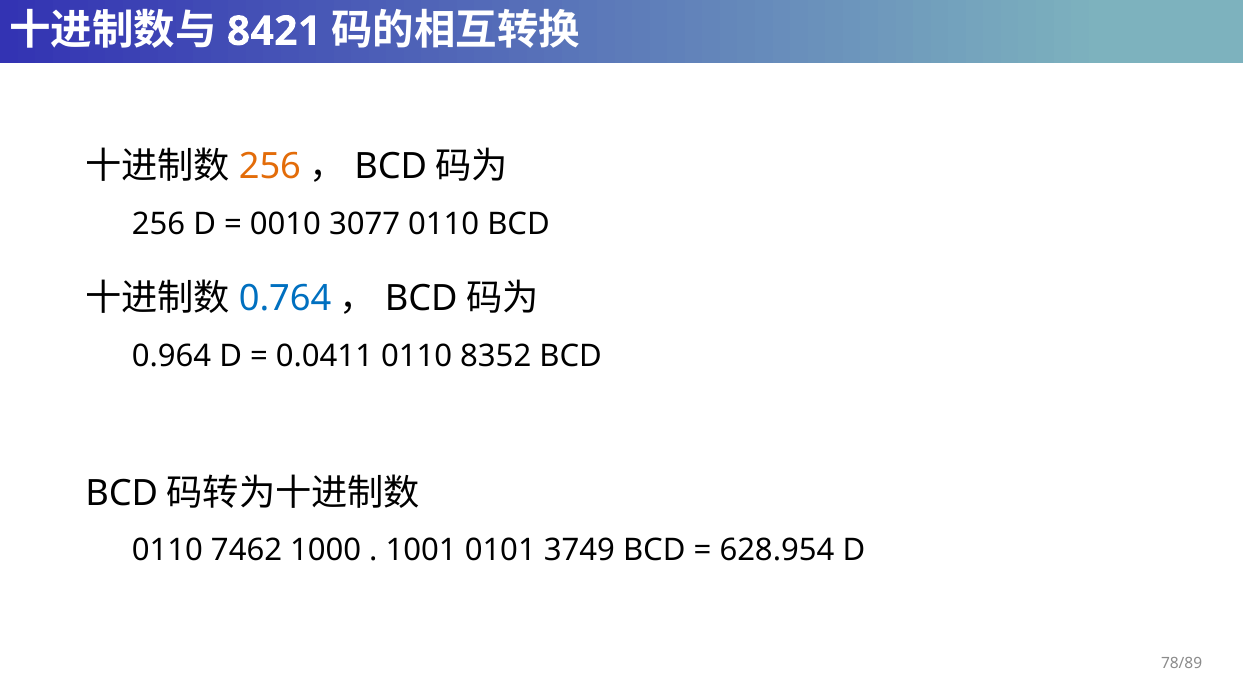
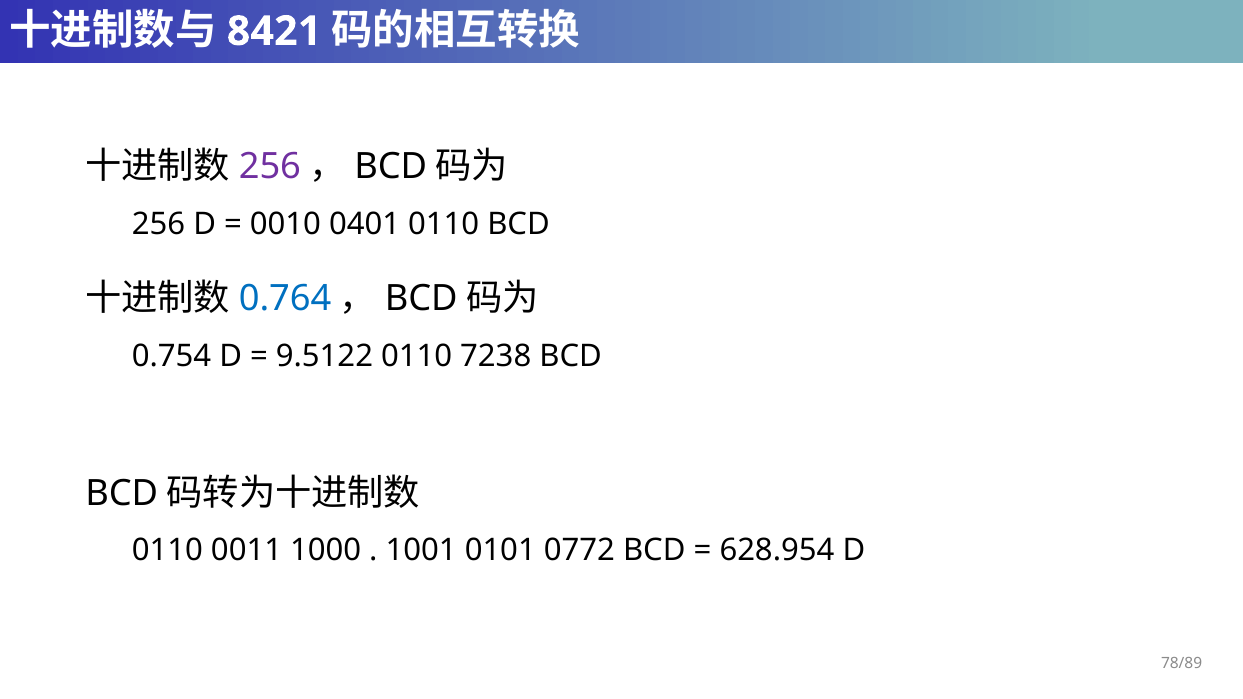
256 at (270, 167) colour: orange -> purple
3077: 3077 -> 0401
0.964: 0.964 -> 0.754
0.0411: 0.0411 -> 9.5122
8352: 8352 -> 7238
7462: 7462 -> 0011
3749: 3749 -> 0772
